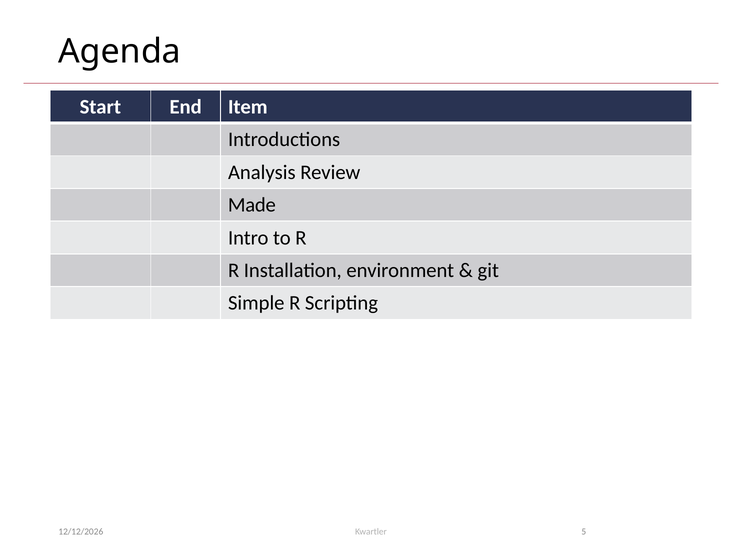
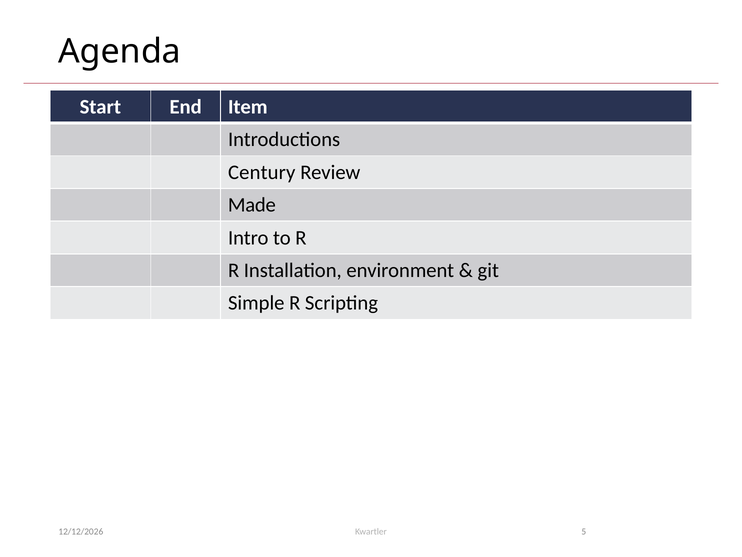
Analysis: Analysis -> Century
